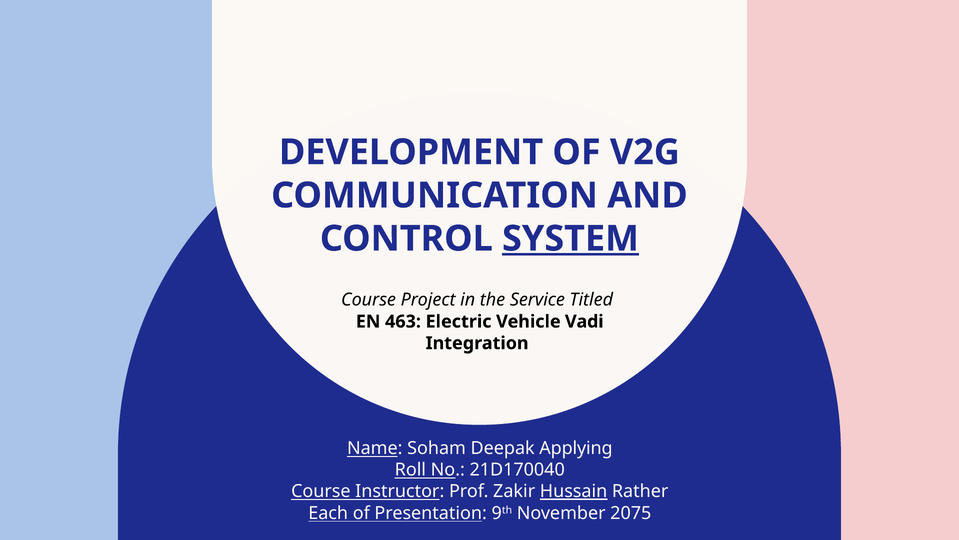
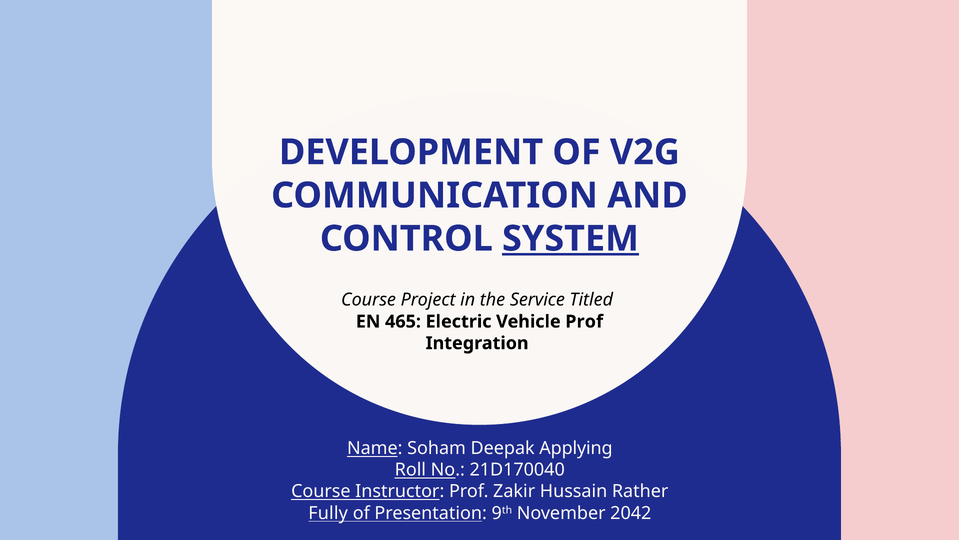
463: 463 -> 465
Vehicle Vadi: Vadi -> Prof
Hussain underline: present -> none
Each: Each -> Fully
2075: 2075 -> 2042
